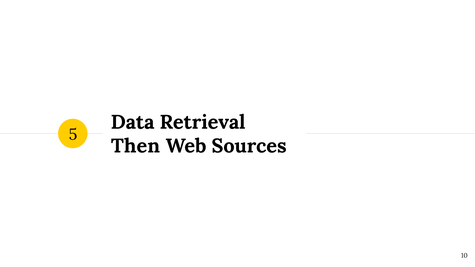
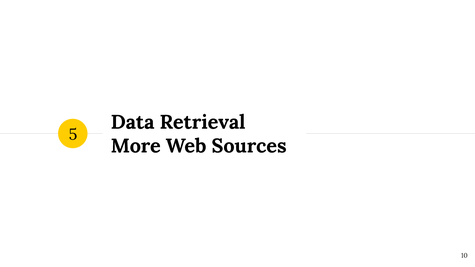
Then: Then -> More
